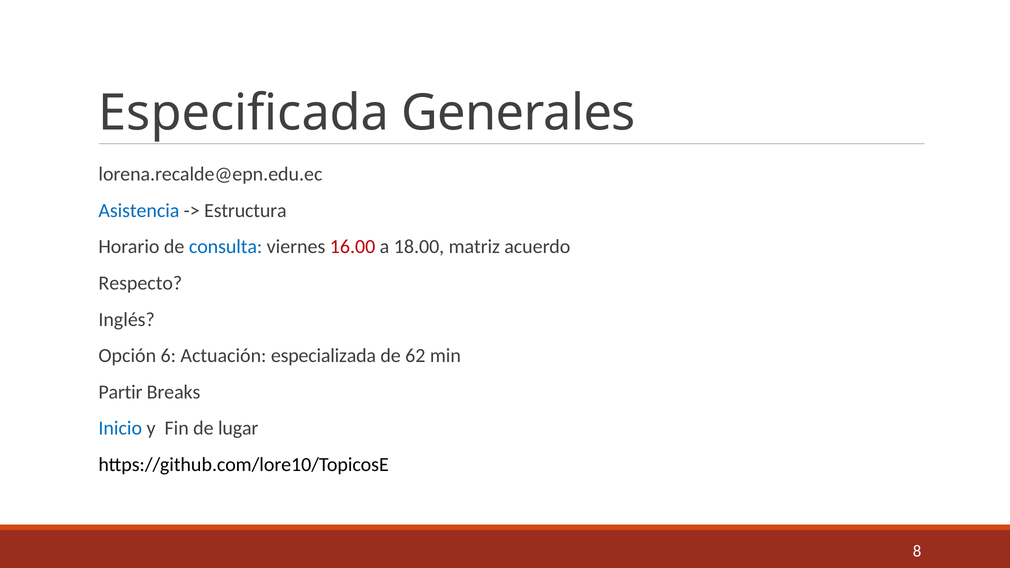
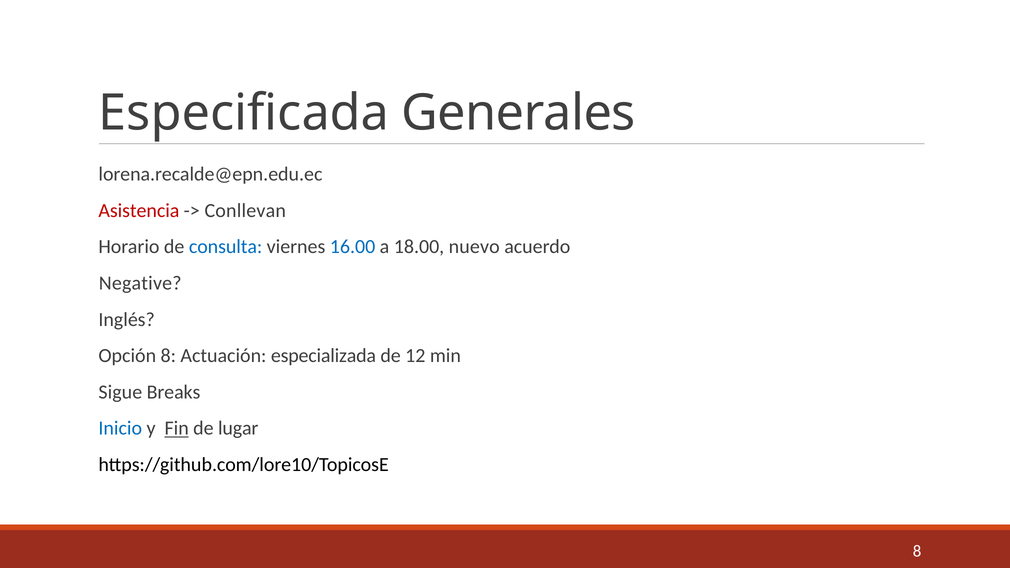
Asistencia colour: blue -> red
Estructura: Estructura -> Conllevan
16.00 colour: red -> blue
matriz: matriz -> nuevo
Respecto: Respecto -> Negative
Opción 6: 6 -> 8
62: 62 -> 12
Partir: Partir -> Sigue
Fin underline: none -> present
